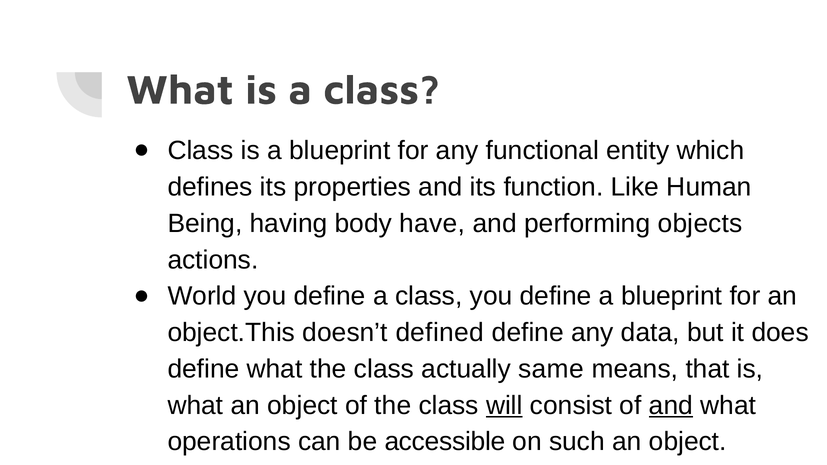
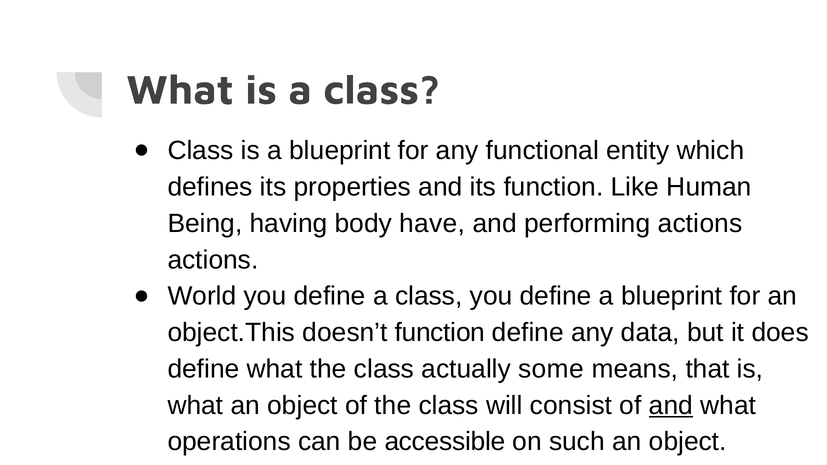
performing objects: objects -> actions
doesn’t defined: defined -> function
same: same -> some
will underline: present -> none
